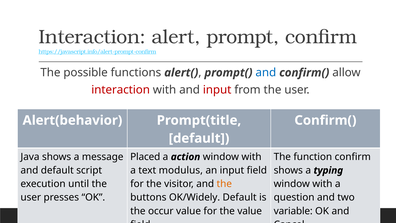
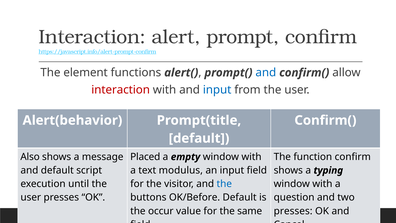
possible: possible -> element
input at (217, 90) colour: red -> blue
Java: Java -> Also
action: action -> empty
the at (224, 184) colour: orange -> blue
OK/Widely: OK/Widely -> OK/Before
the value: value -> same
variable at (293, 211): variable -> presses
